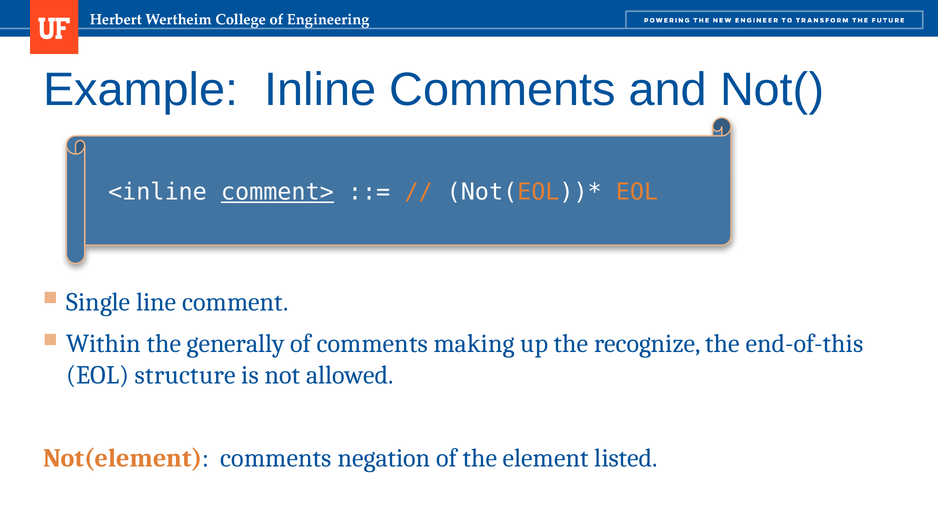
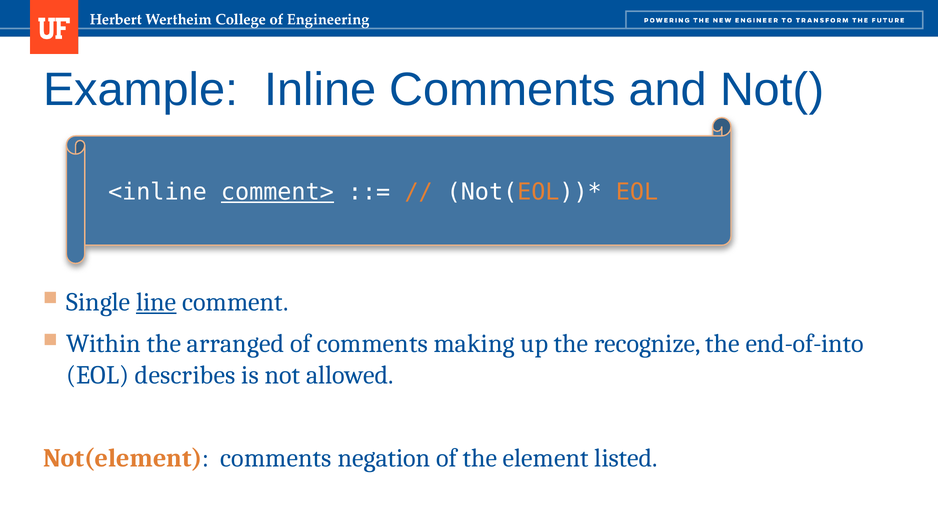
line underline: none -> present
generally: generally -> arranged
end-of-this: end-of-this -> end-of-into
structure: structure -> describes
